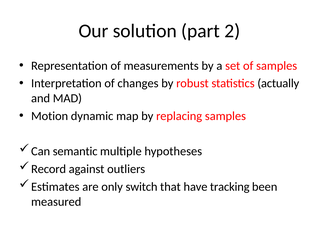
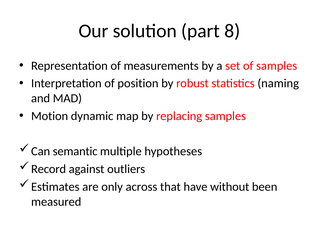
2: 2 -> 8
changes: changes -> position
actually: actually -> naming
switch: switch -> across
tracking: tracking -> without
